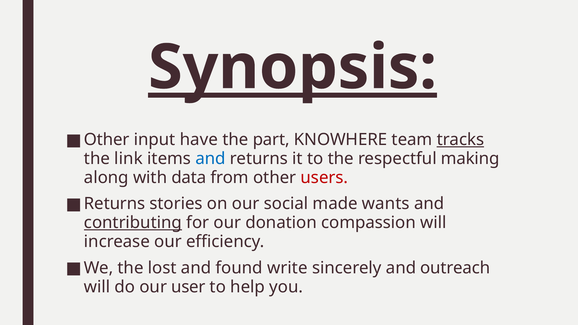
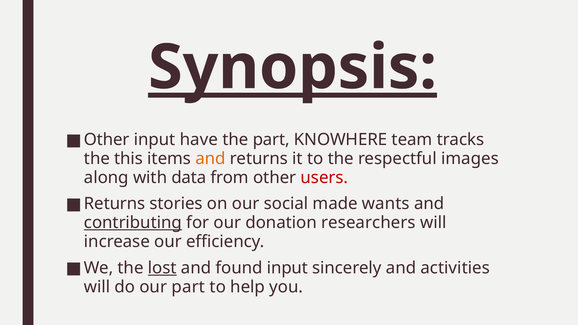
tracks underline: present -> none
link: link -> this
and at (210, 159) colour: blue -> orange
making: making -> images
compassion: compassion -> researchers
lost underline: none -> present
found write: write -> input
outreach: outreach -> activities
our user: user -> part
